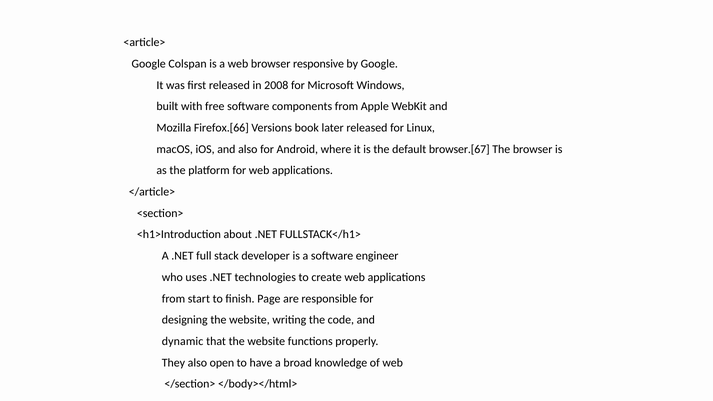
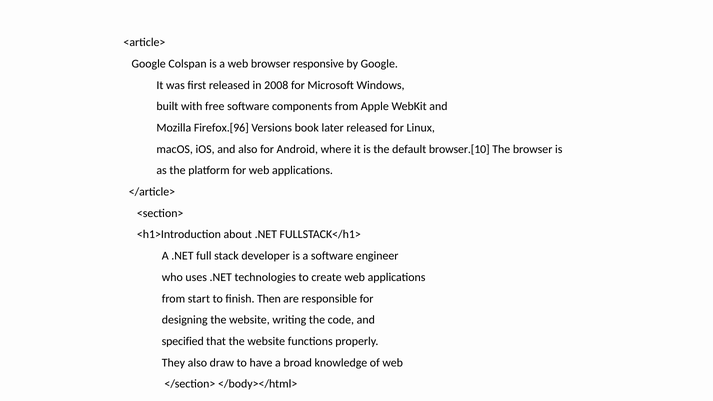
Firefox.[66: Firefox.[66 -> Firefox.[96
browser.[67: browser.[67 -> browser.[10
Page: Page -> Then
dynamic: dynamic -> specified
open: open -> draw
